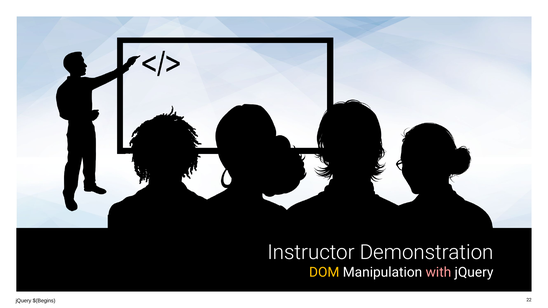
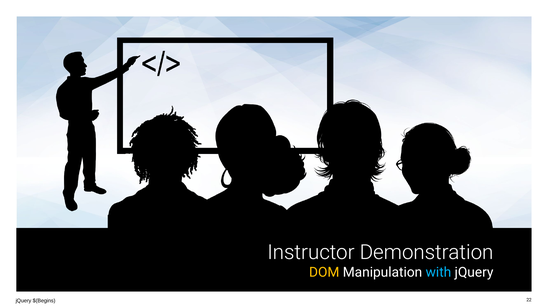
with colour: pink -> light blue
